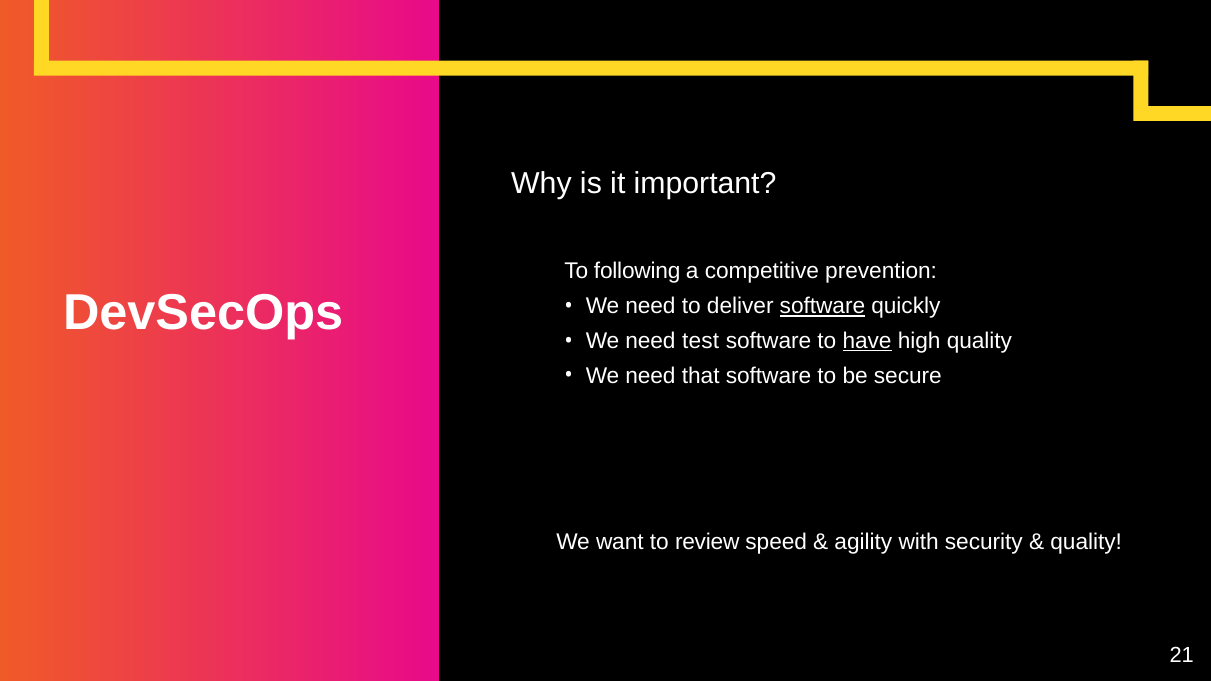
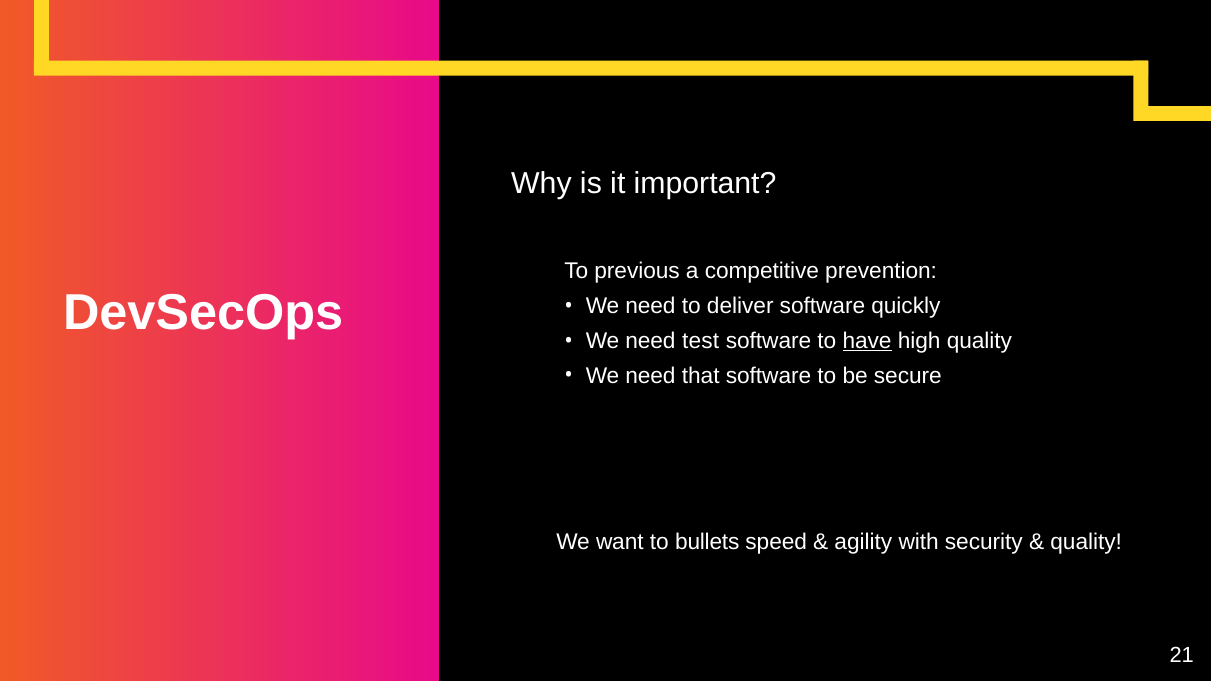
following: following -> previous
software at (822, 306) underline: present -> none
review: review -> bullets
